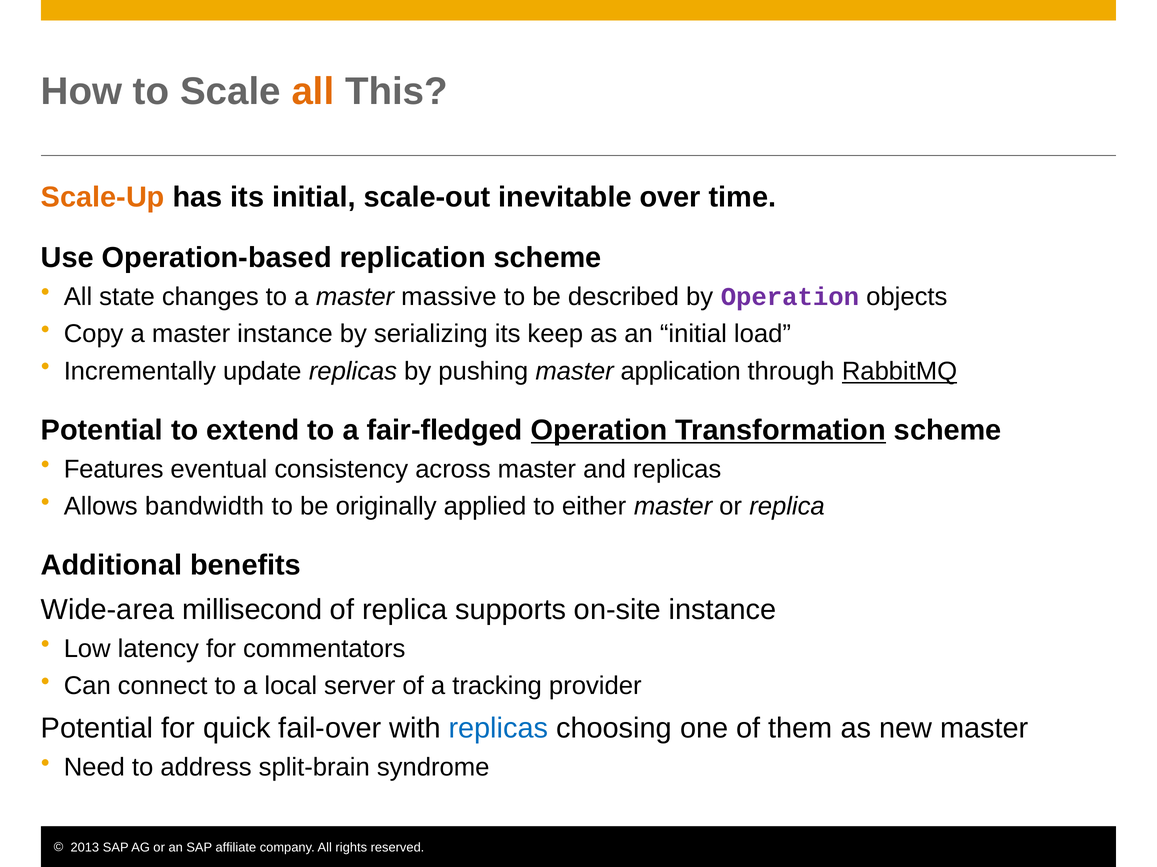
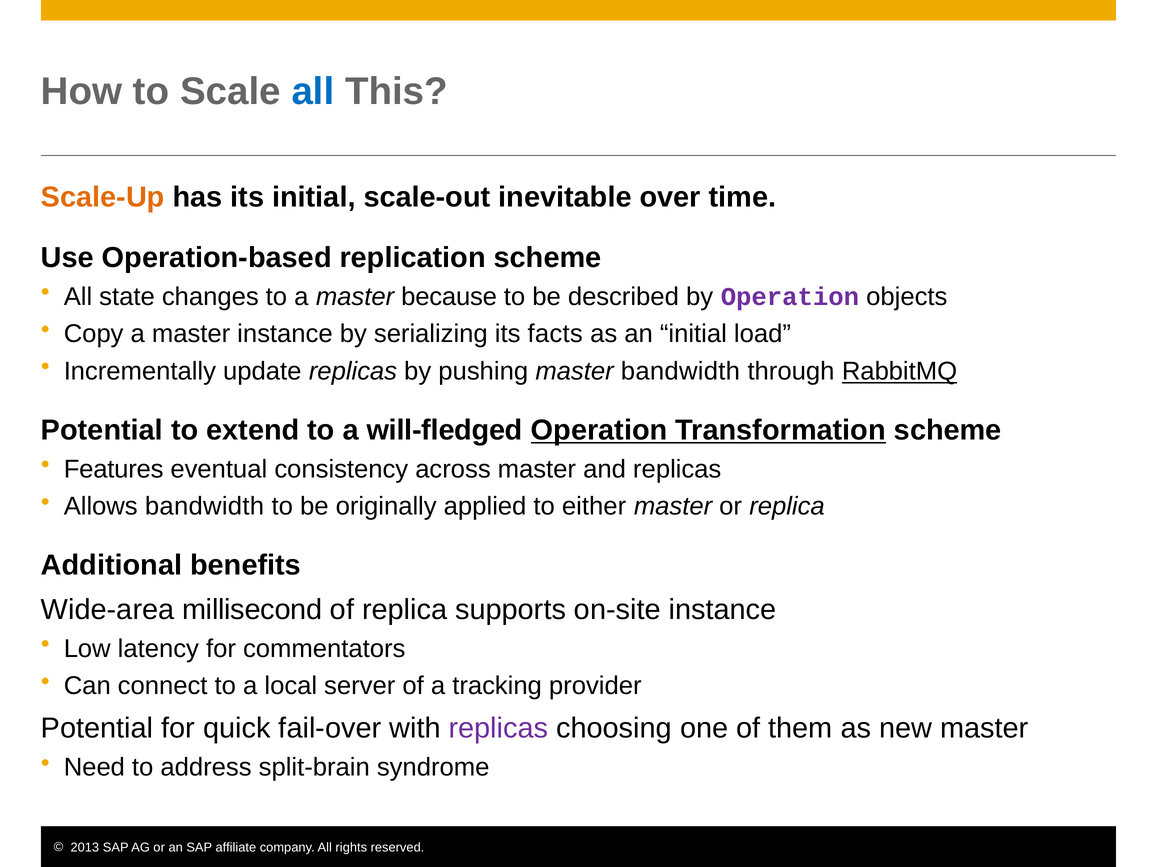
all at (313, 91) colour: orange -> blue
massive: massive -> because
keep: keep -> facts
master application: application -> bandwidth
fair-fledged: fair-fledged -> will-fledged
replicas at (498, 729) colour: blue -> purple
